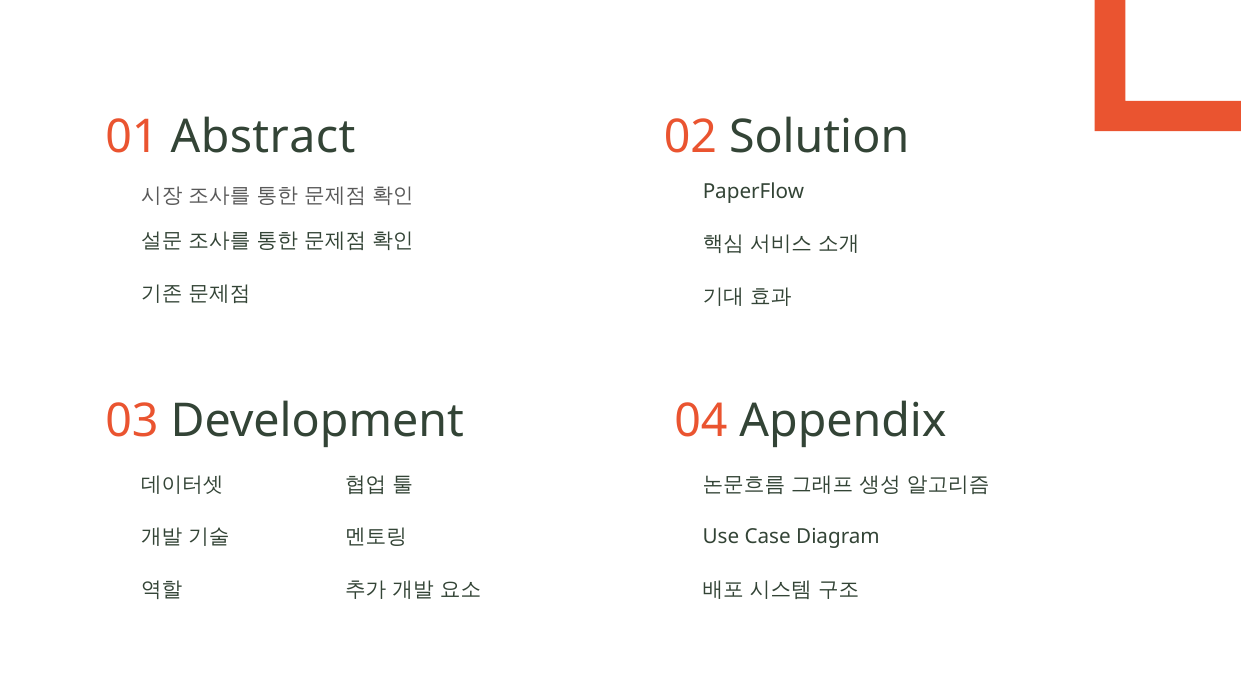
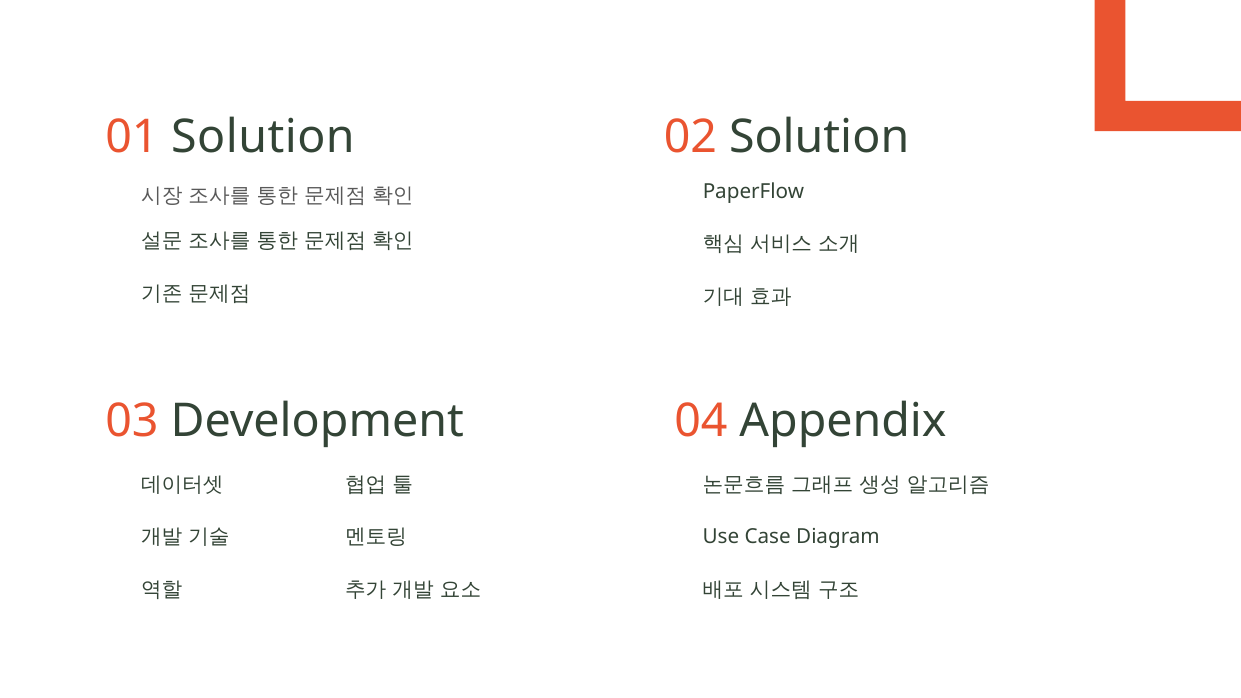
01 Abstract: Abstract -> Solution
